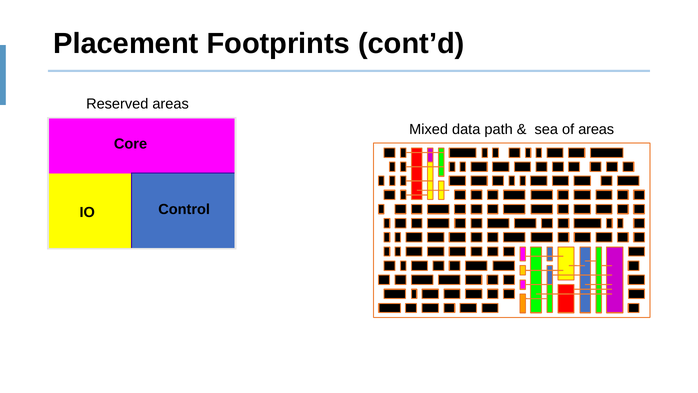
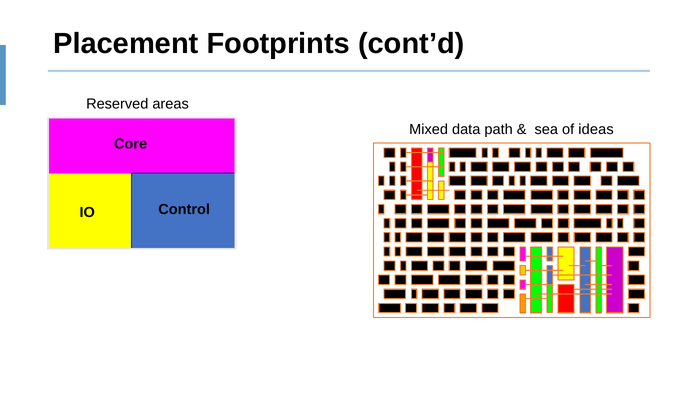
of areas: areas -> ideas
